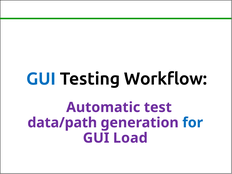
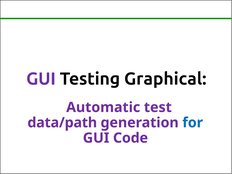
GUI at (41, 79) colour: blue -> purple
Workflow: Workflow -> Graphical
Load: Load -> Code
